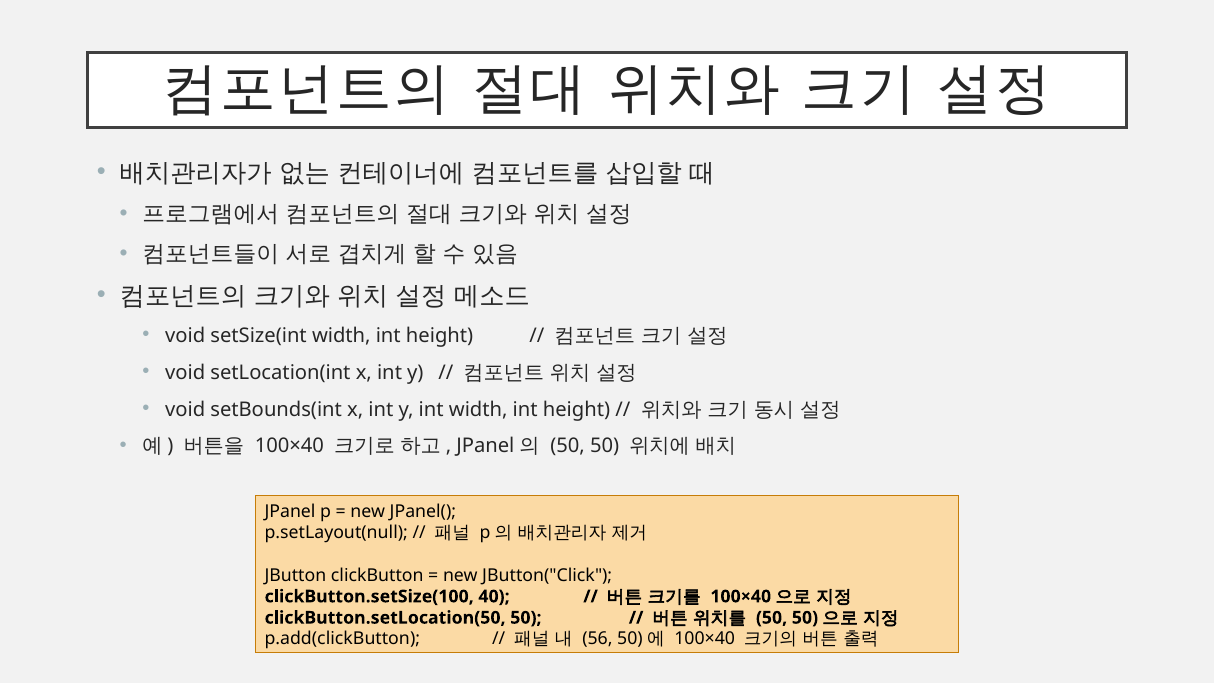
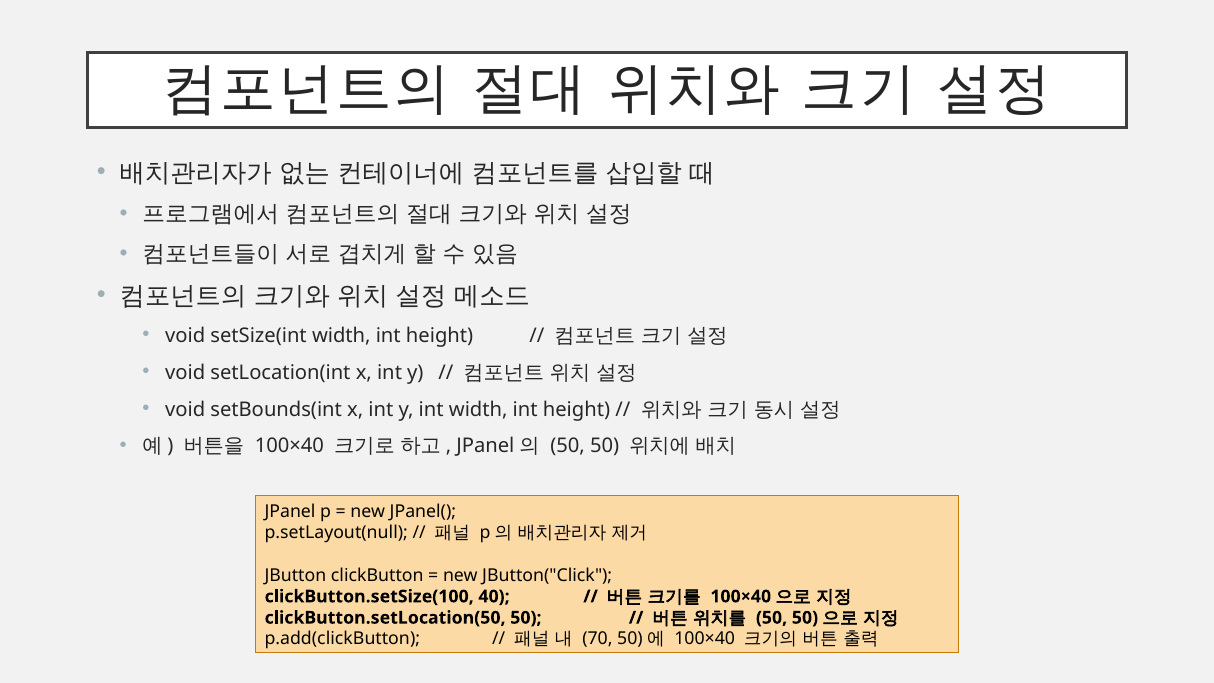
56: 56 -> 70
